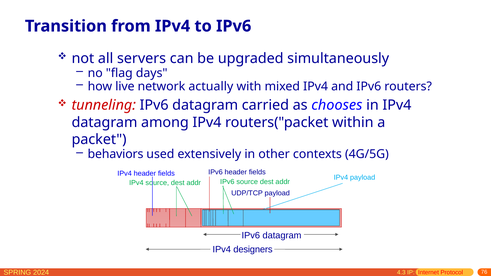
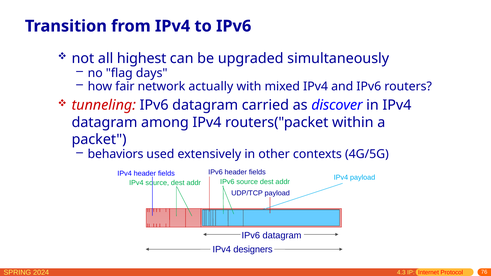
servers: servers -> highest
live: live -> fair
chooses: chooses -> discover
